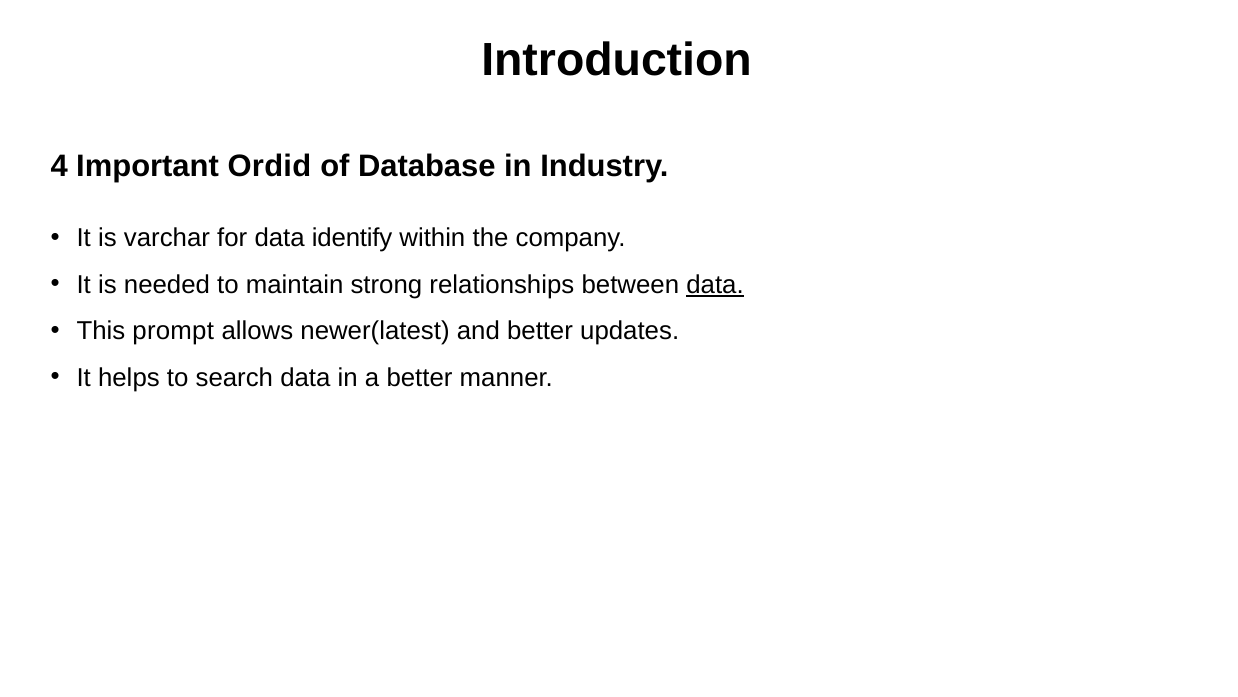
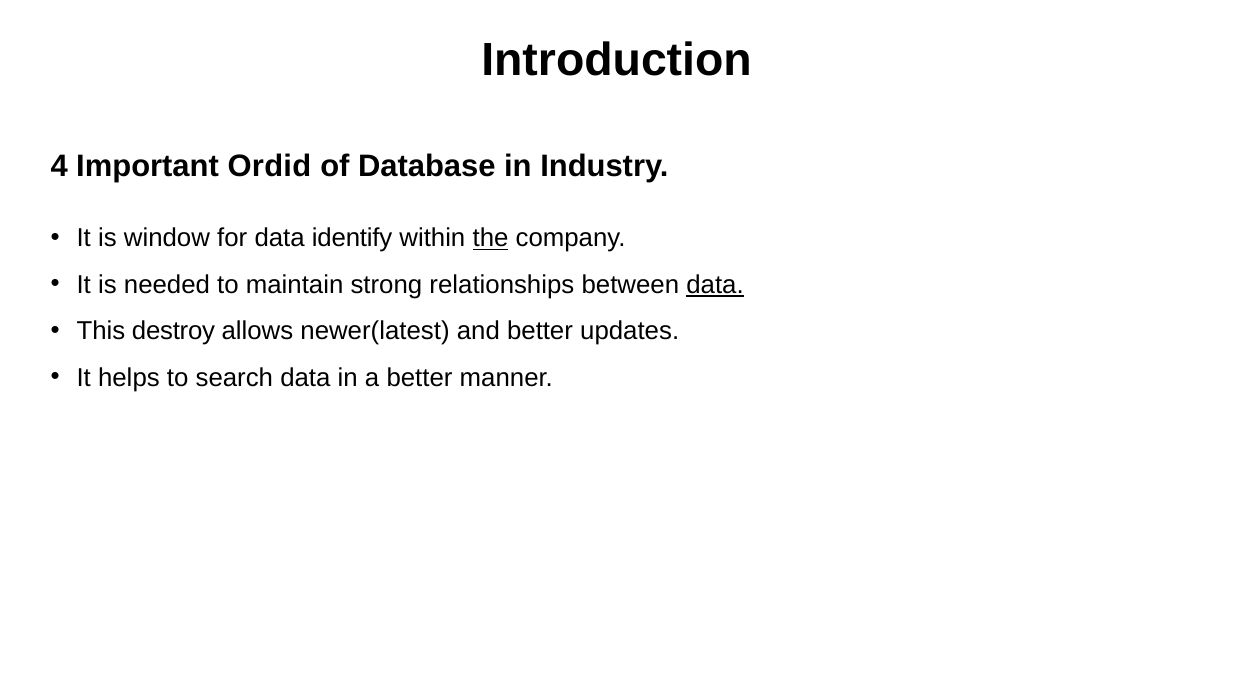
varchar: varchar -> window
the underline: none -> present
prompt: prompt -> destroy
